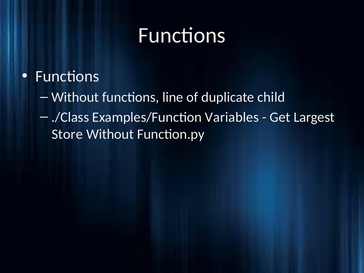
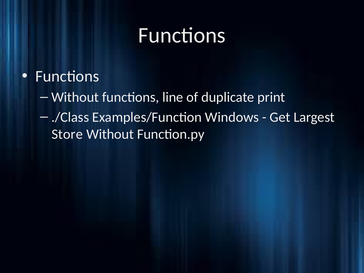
child: child -> print
Variables: Variables -> Windows
